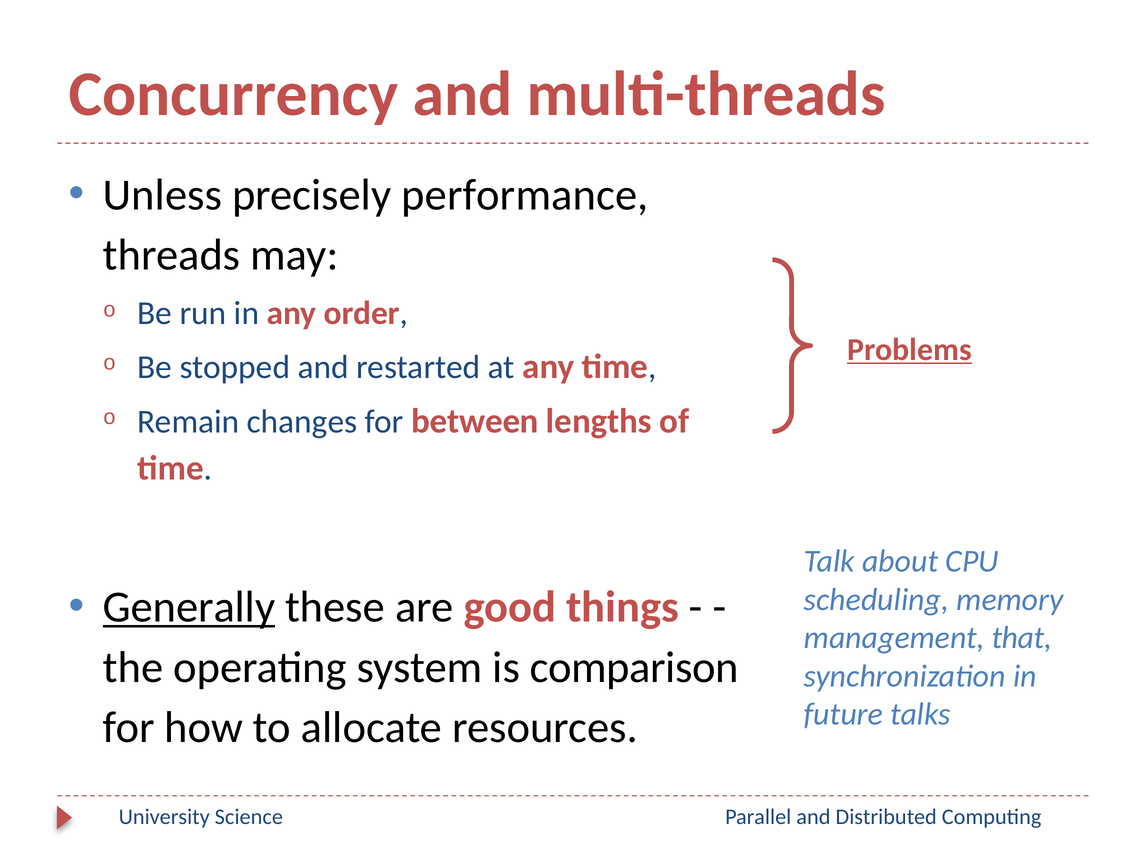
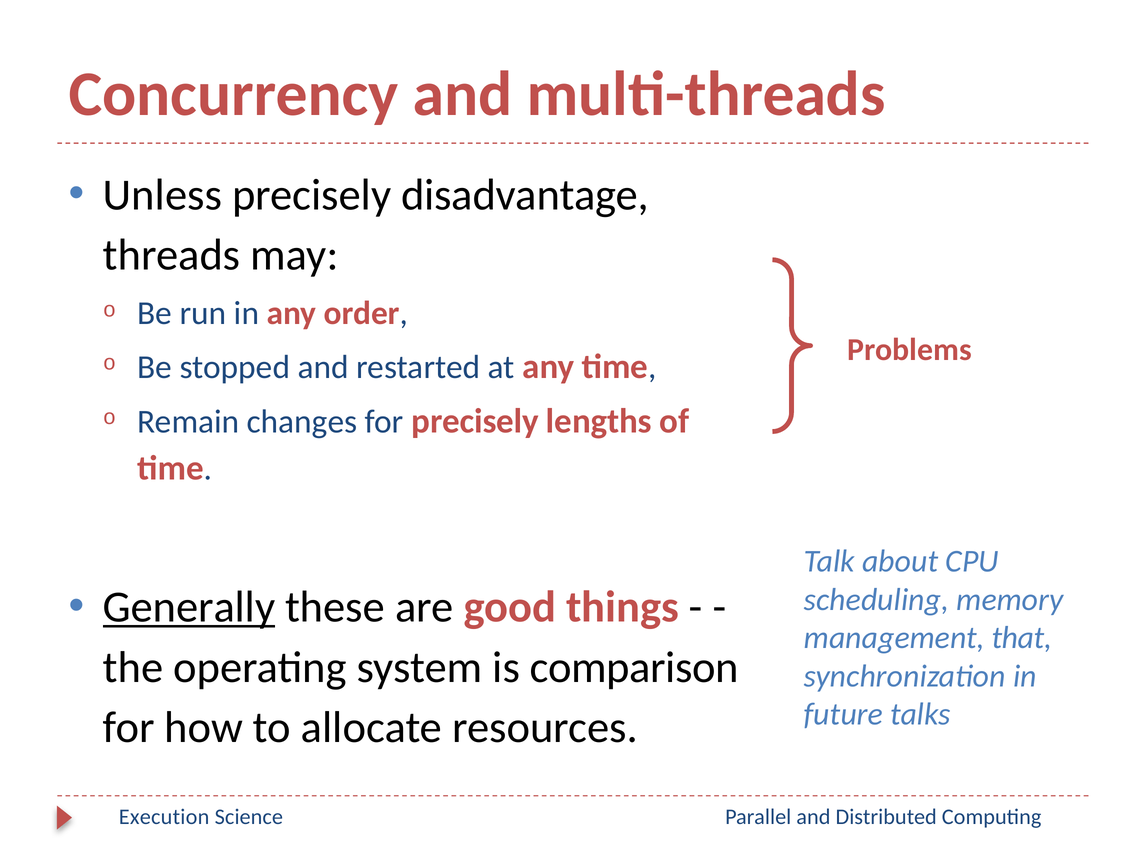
performance: performance -> disadvantage
Problems underline: present -> none
for between: between -> precisely
University: University -> Execution
